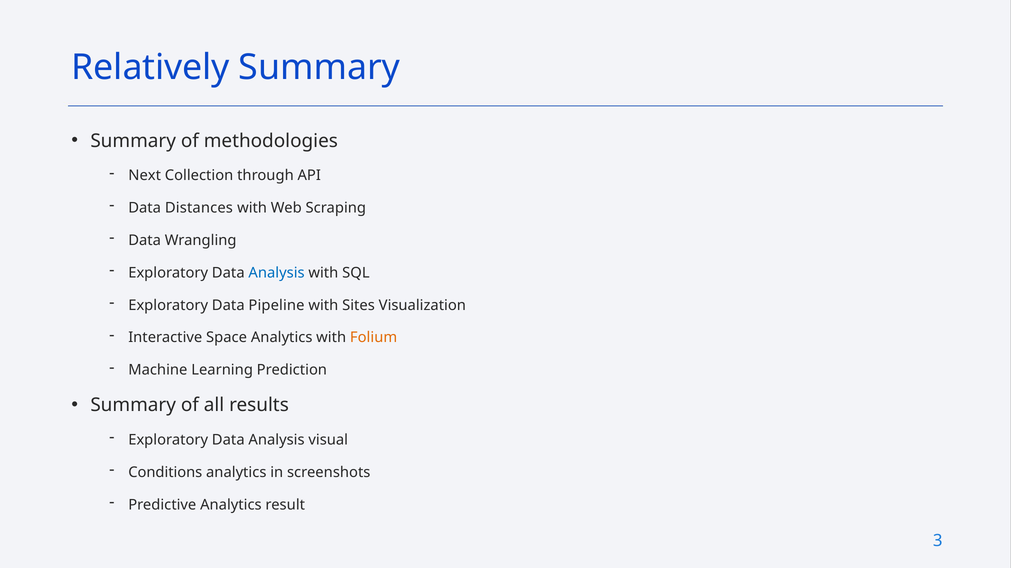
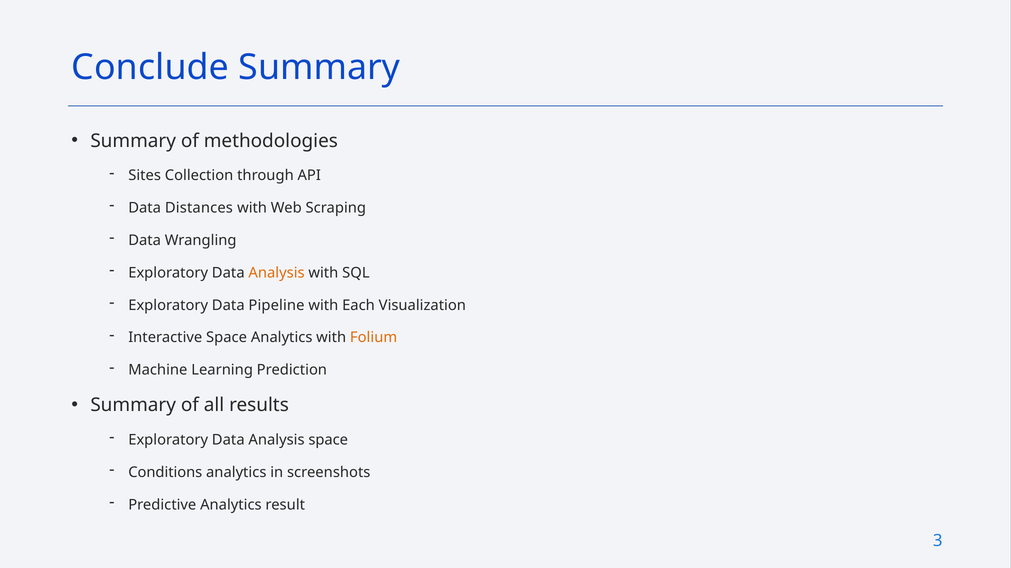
Relatively: Relatively -> Conclude
Next: Next -> Sites
Analysis at (277, 273) colour: blue -> orange
Sites: Sites -> Each
Analysis visual: visual -> space
